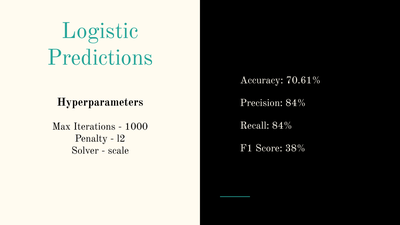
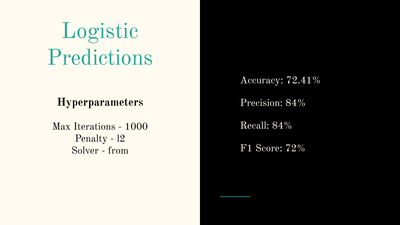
70.61%: 70.61% -> 72.41%
38%: 38% -> 72%
scale: scale -> from
